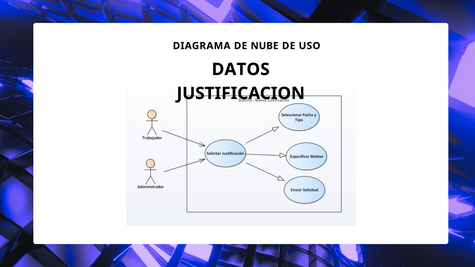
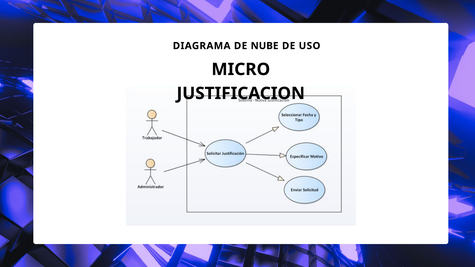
DATOS: DATOS -> MICRO
